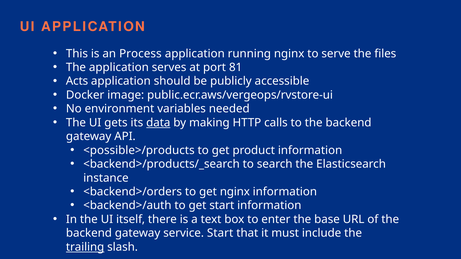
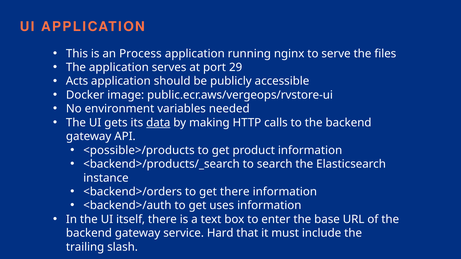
81: 81 -> 29
get nginx: nginx -> there
get start: start -> uses
service Start: Start -> Hard
trailing underline: present -> none
